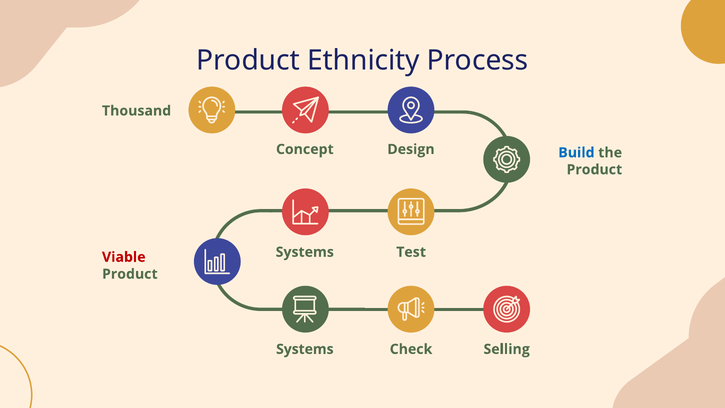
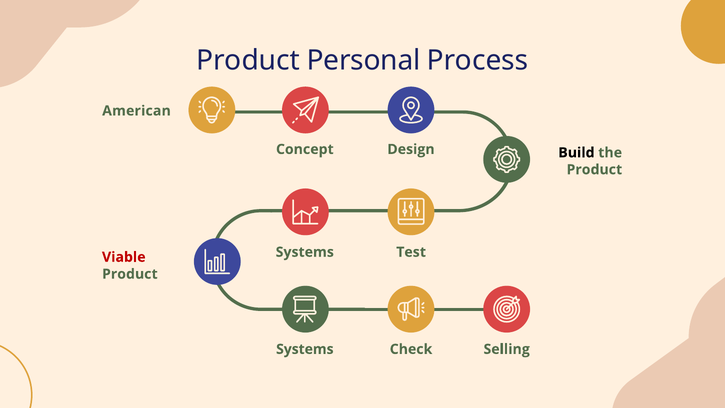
Ethnicity: Ethnicity -> Personal
Thousand: Thousand -> American
Build colour: blue -> black
